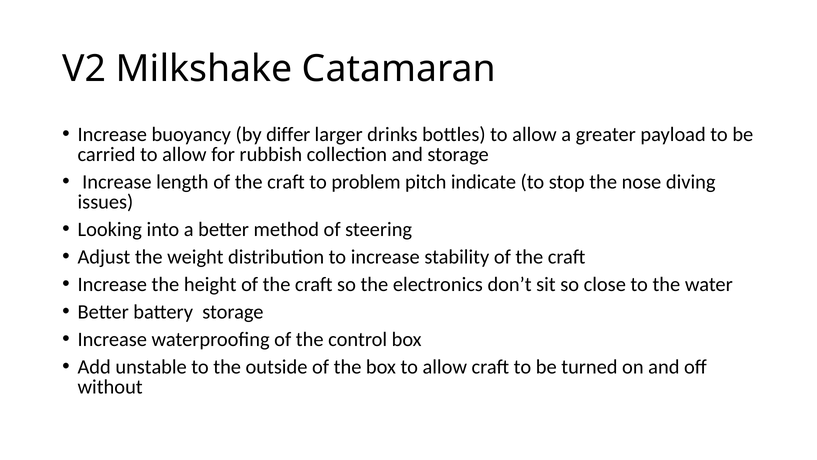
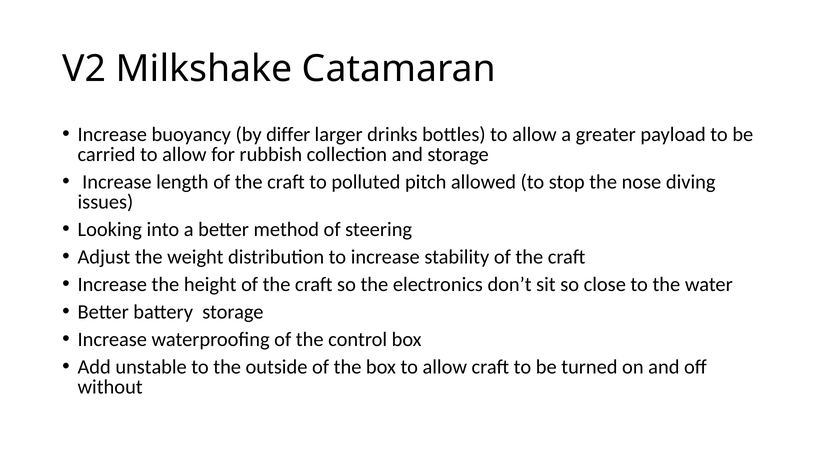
problem: problem -> polluted
indicate: indicate -> allowed
